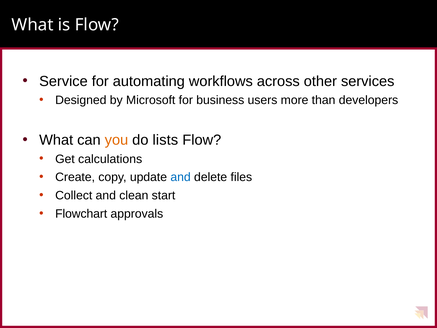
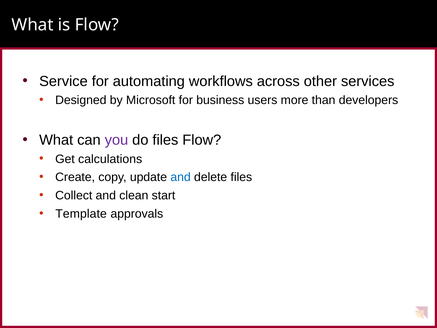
you colour: orange -> purple
do lists: lists -> files
Flowchart: Flowchart -> Template
